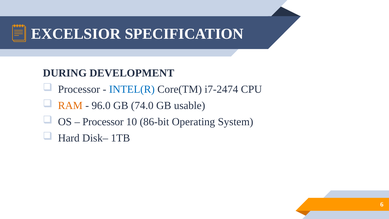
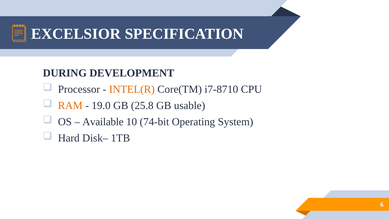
INTEL(R colour: blue -> orange
i7-2474: i7-2474 -> i7-8710
96.0: 96.0 -> 19.0
74.0: 74.0 -> 25.8
Processor at (103, 122): Processor -> Available
86-bit: 86-bit -> 74-bit
